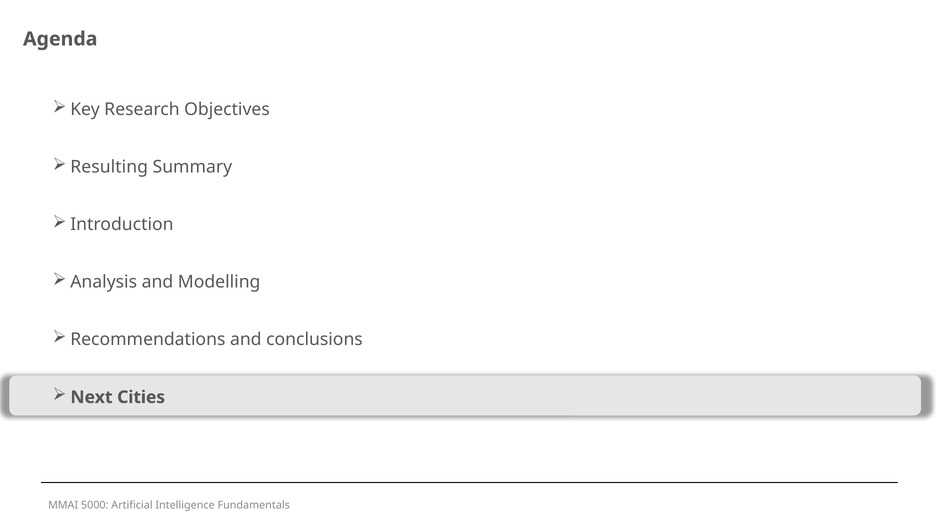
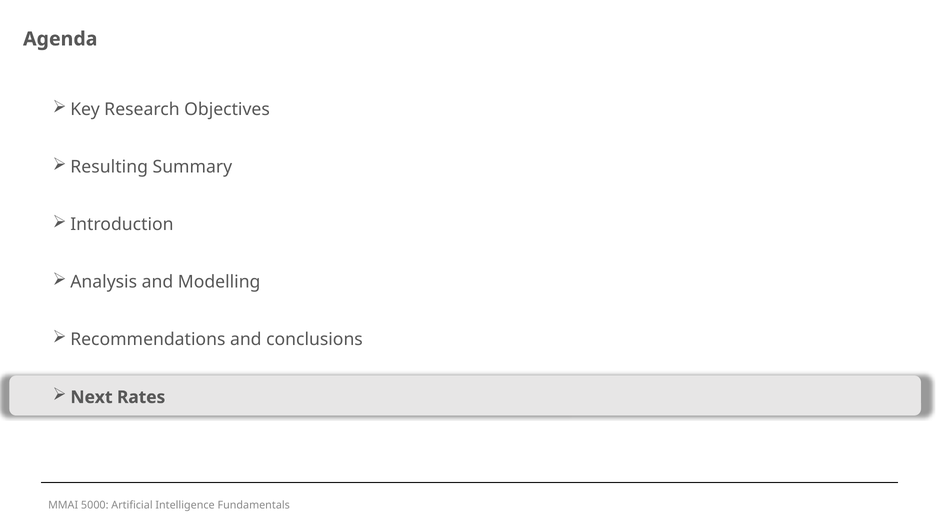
Cities: Cities -> Rates
